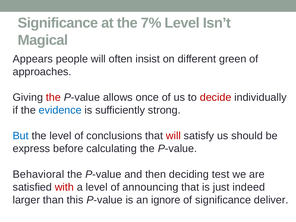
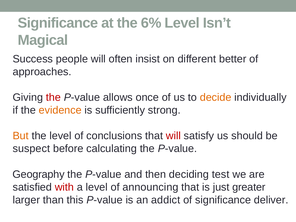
7%: 7% -> 6%
Appears: Appears -> Success
green: green -> better
decide colour: red -> orange
evidence colour: blue -> orange
But colour: blue -> orange
express: express -> suspect
Behavioral: Behavioral -> Geography
indeed: indeed -> greater
ignore: ignore -> addict
